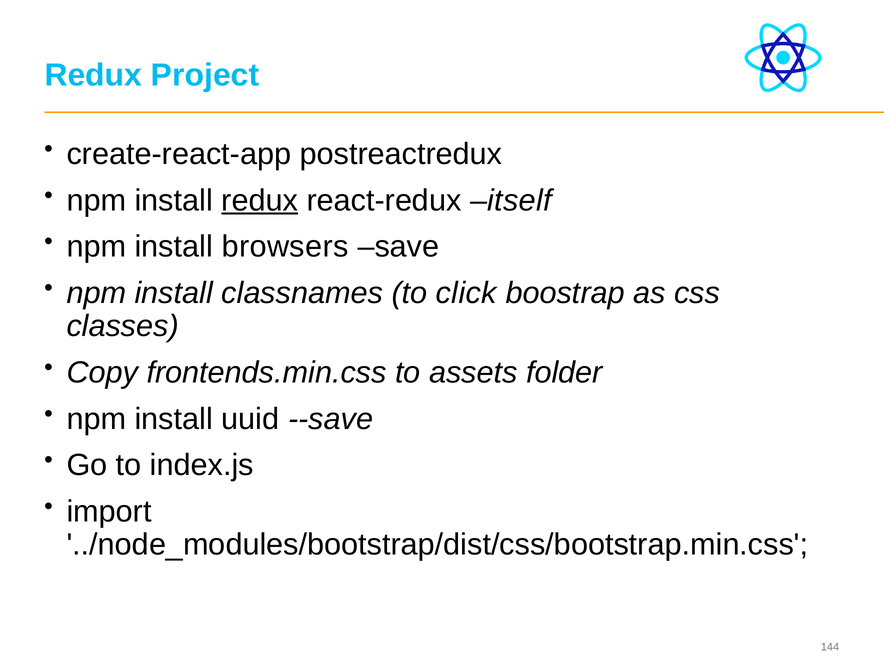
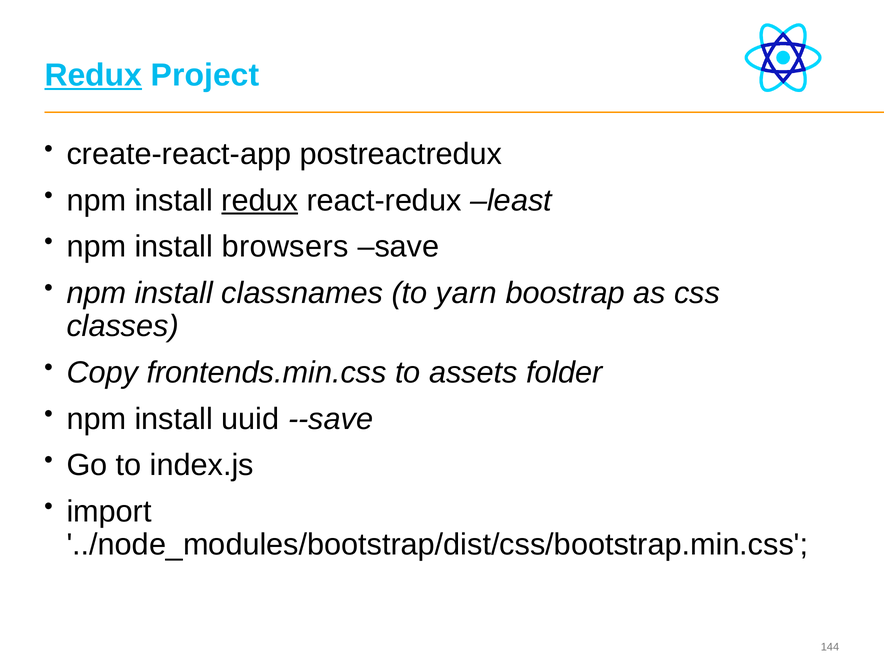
Redux at (93, 75) underline: none -> present
itself: itself -> least
click: click -> yarn
